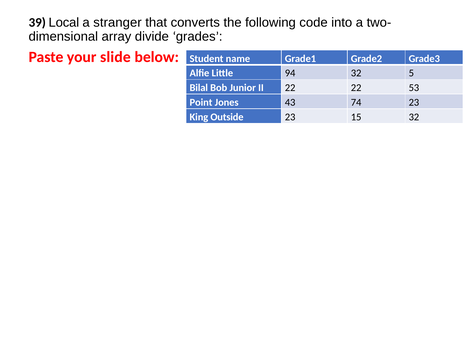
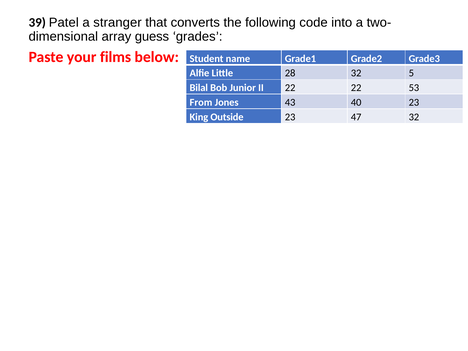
Local: Local -> Patel
divide: divide -> guess
slide: slide -> films
94: 94 -> 28
Point: Point -> From
74: 74 -> 40
15: 15 -> 47
